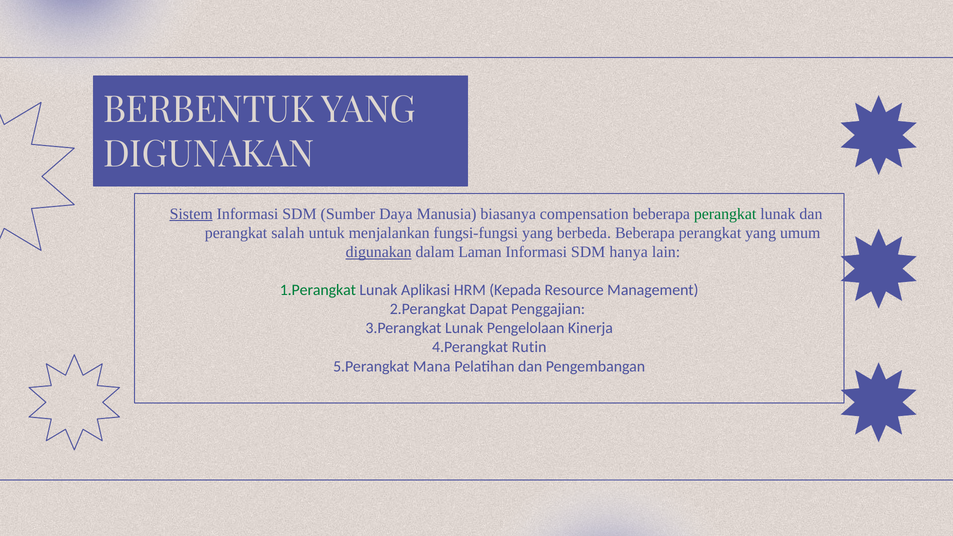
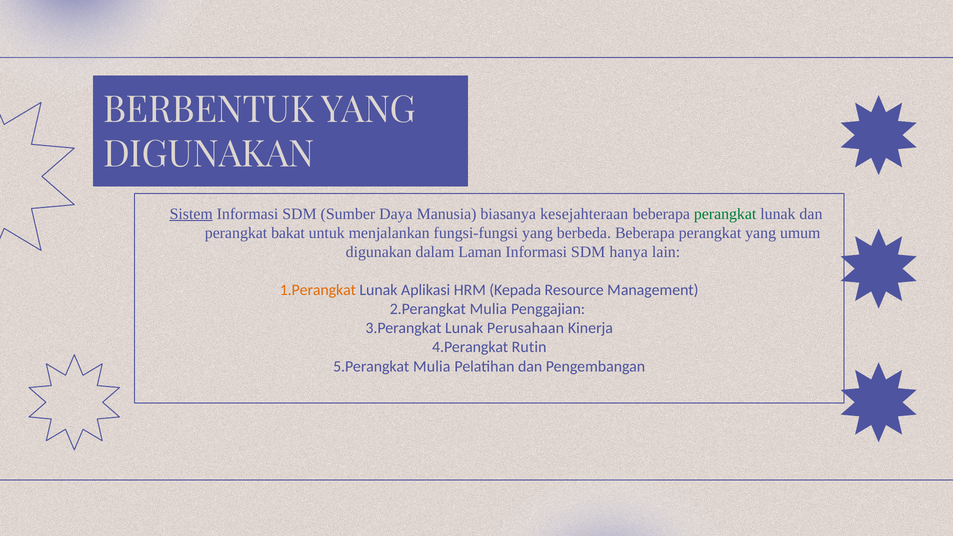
compensation: compensation -> kesejahteraan
salah: salah -> bakat
digunakan at (379, 252) underline: present -> none
1.Perangkat colour: green -> orange
2.Perangkat Dapat: Dapat -> Mulia
Pengelolaan: Pengelolaan -> Perusahaan
5.Perangkat Mana: Mana -> Mulia
